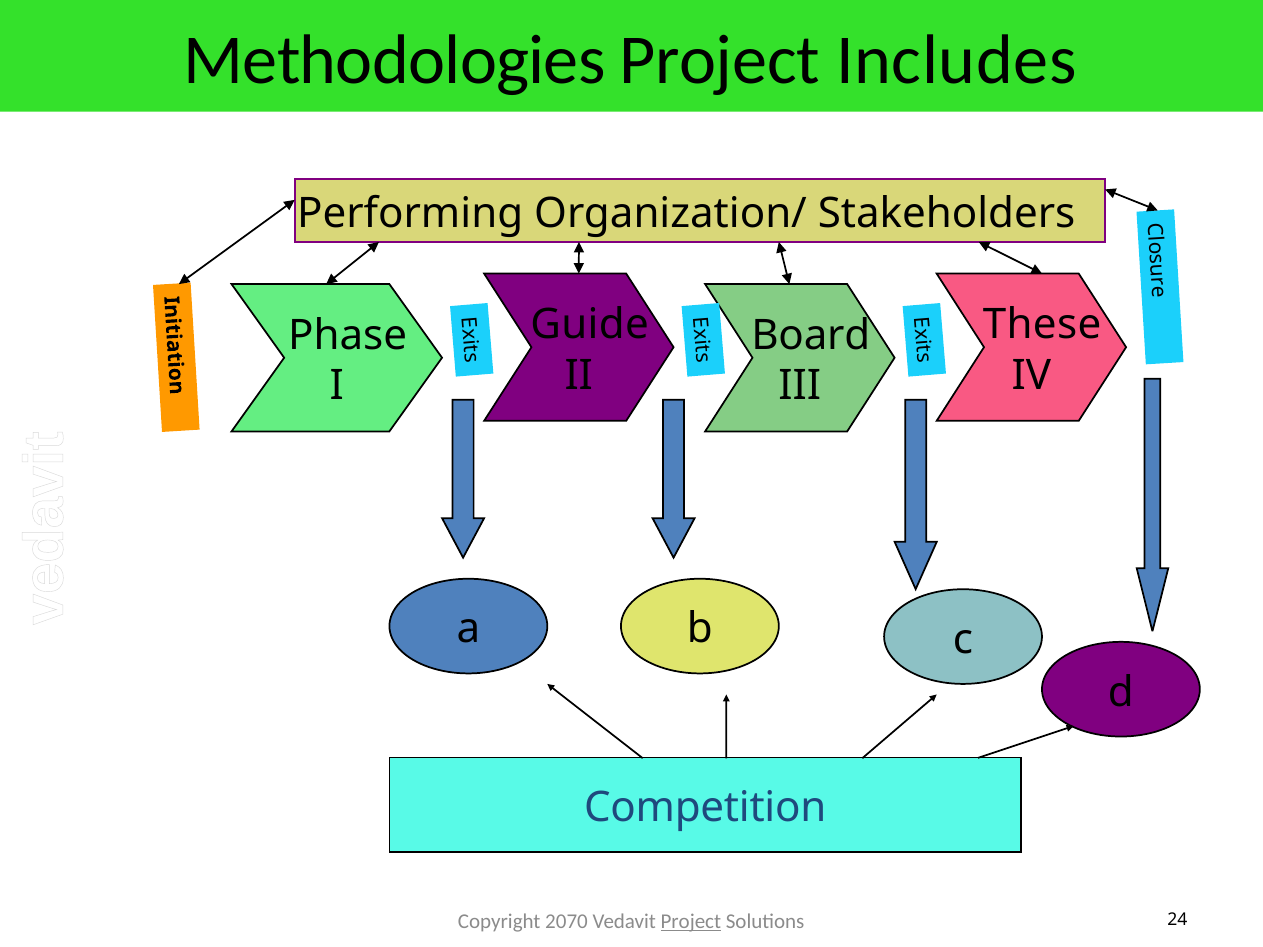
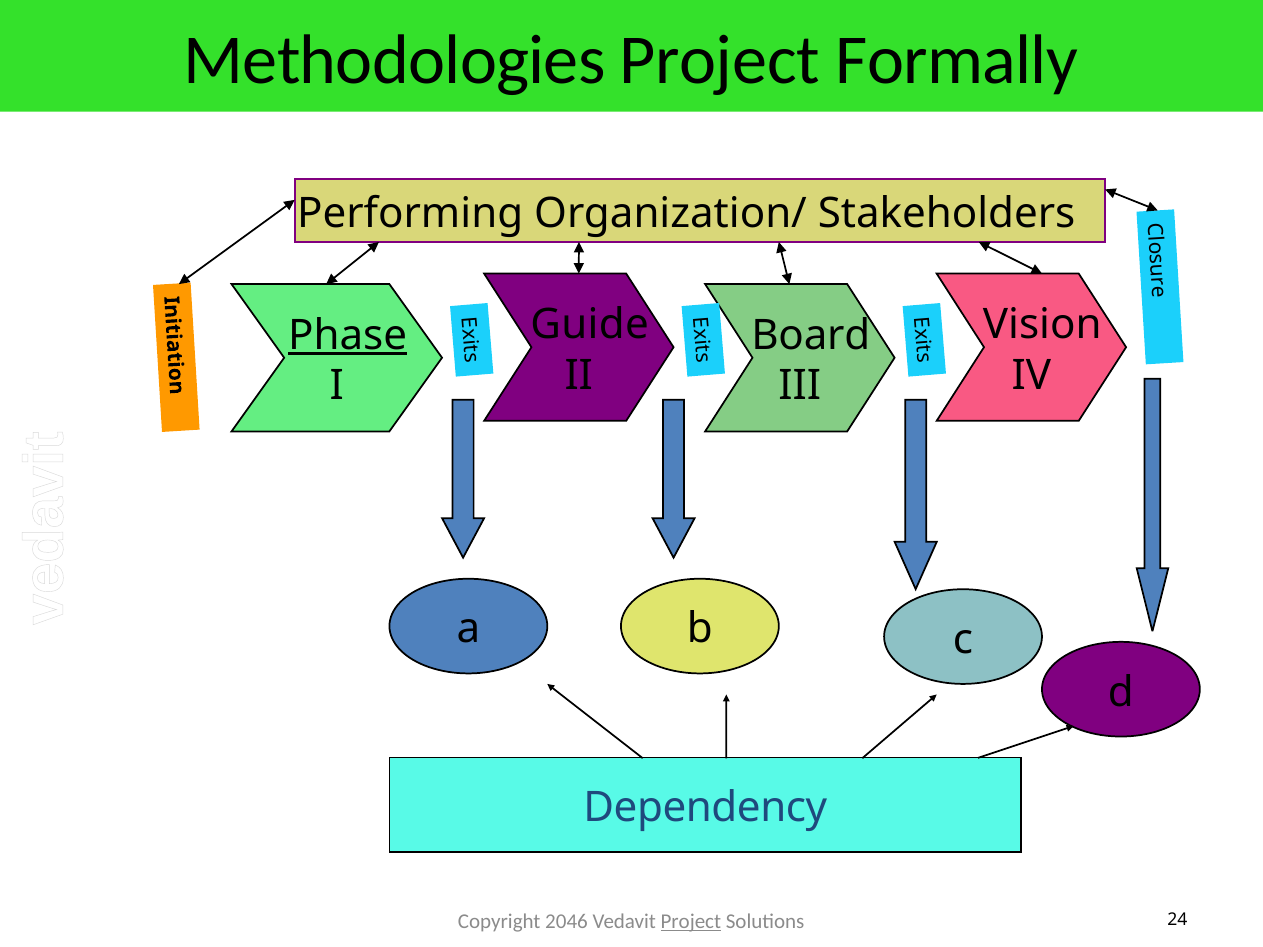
Includes: Includes -> Formally
These: These -> Vision
Phase underline: none -> present
Competition: Competition -> Dependency
2070: 2070 -> 2046
